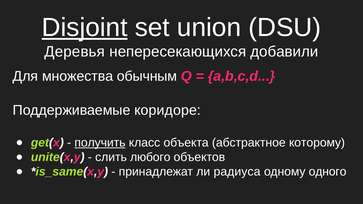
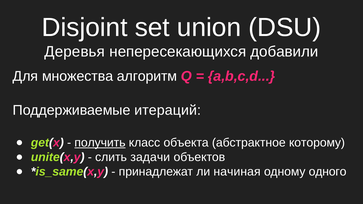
Disjoint underline: present -> none
обычным: обычным -> алгоритм
коридоре: коридоре -> итераций
любого: любого -> задачи
радиуса: радиуса -> начиная
